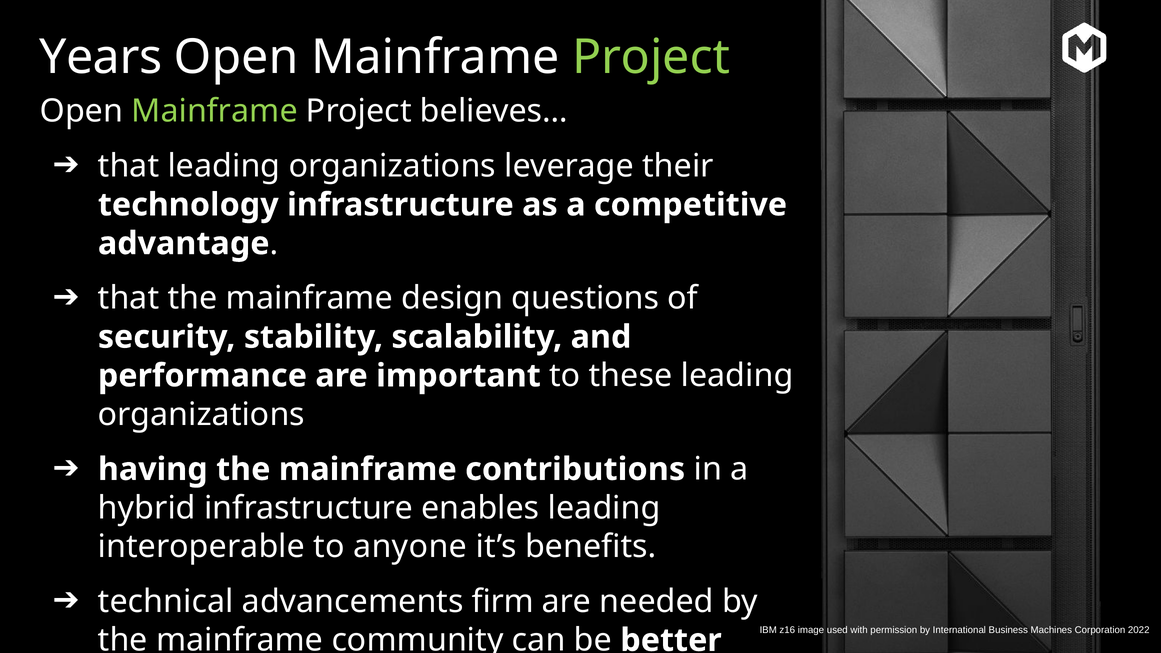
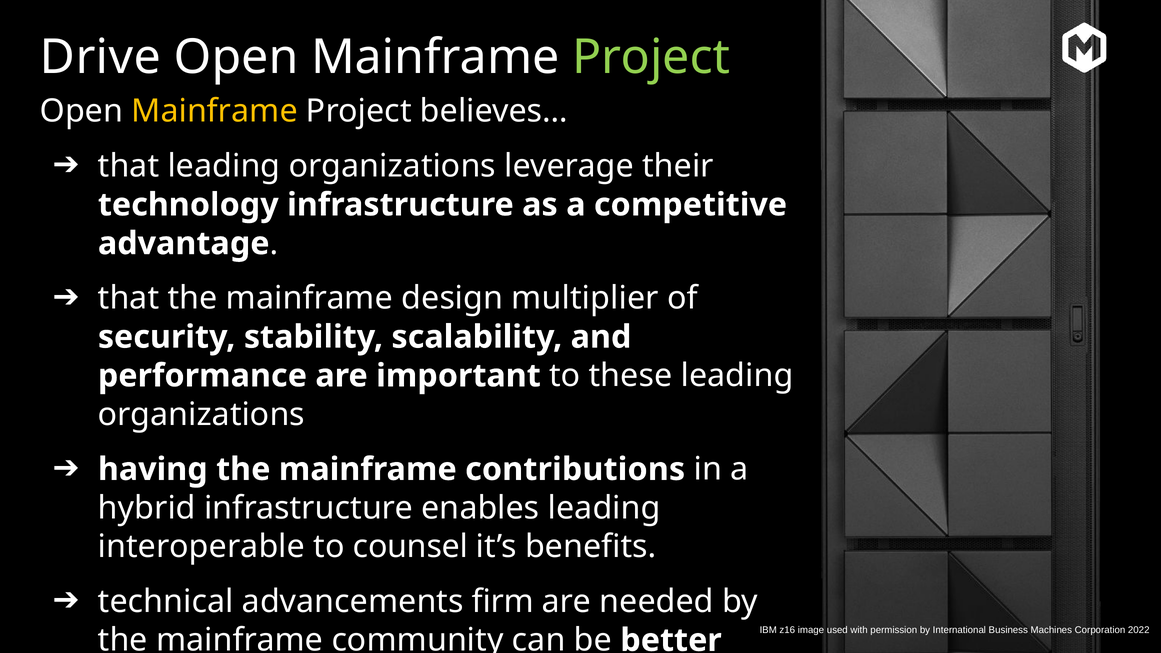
Years: Years -> Drive
Mainframe at (215, 111) colour: light green -> yellow
questions: questions -> multiplier
anyone: anyone -> counsel
